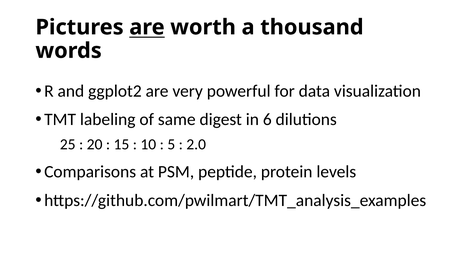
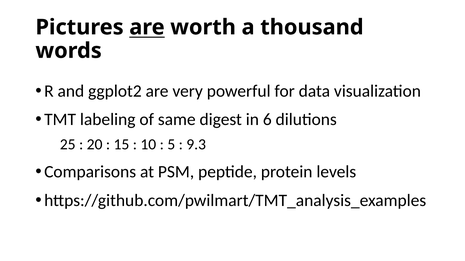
2.0: 2.0 -> 9.3
